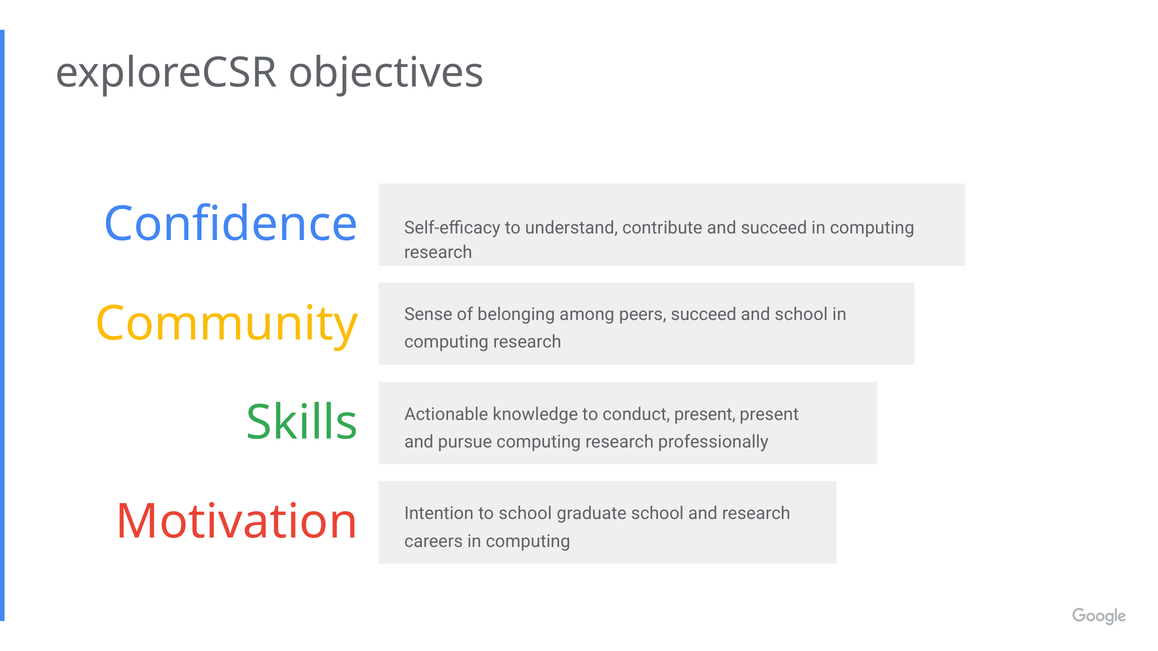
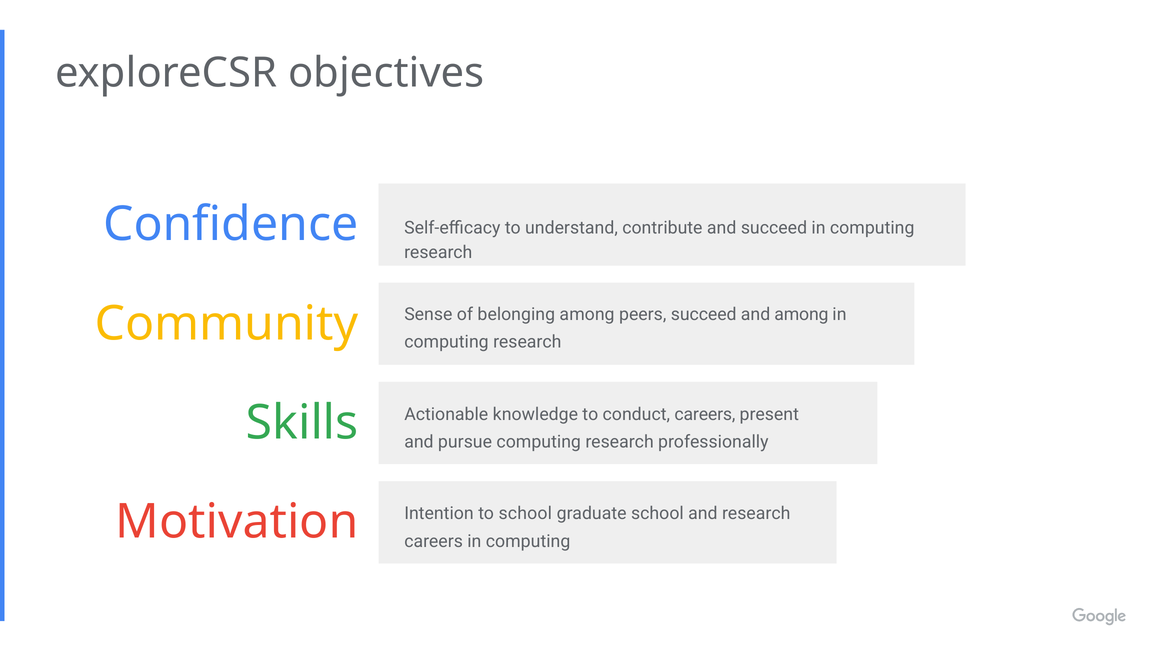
and school: school -> among
conduct present: present -> careers
